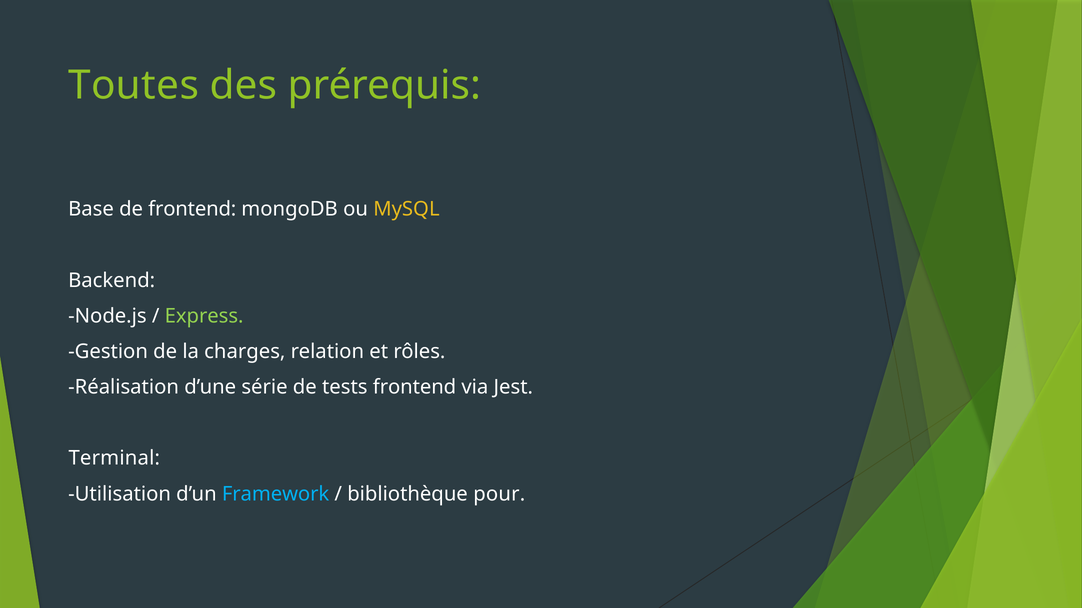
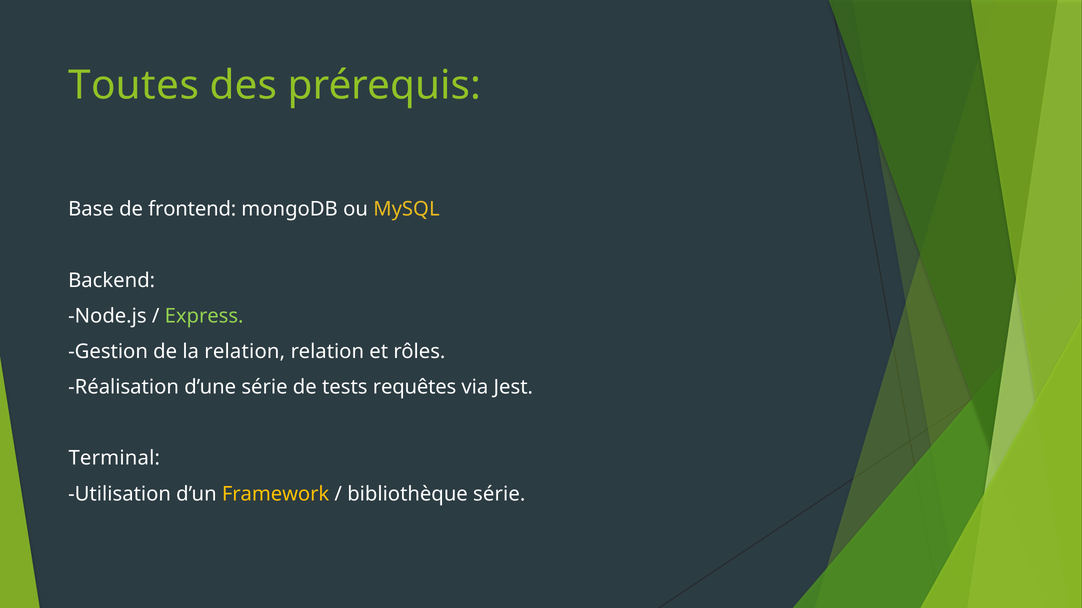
la charges: charges -> relation
tests frontend: frontend -> requêtes
Framework colour: light blue -> yellow
bibliothèque pour: pour -> série
